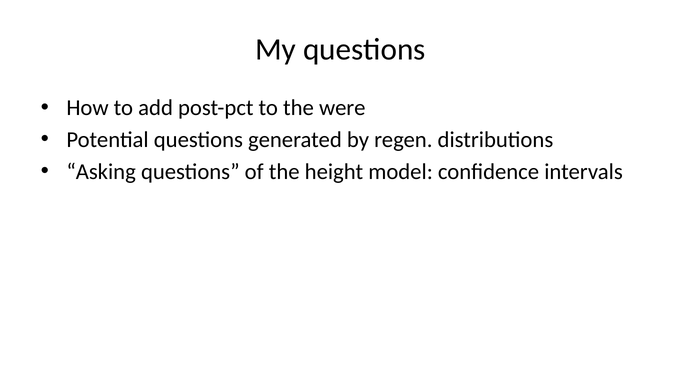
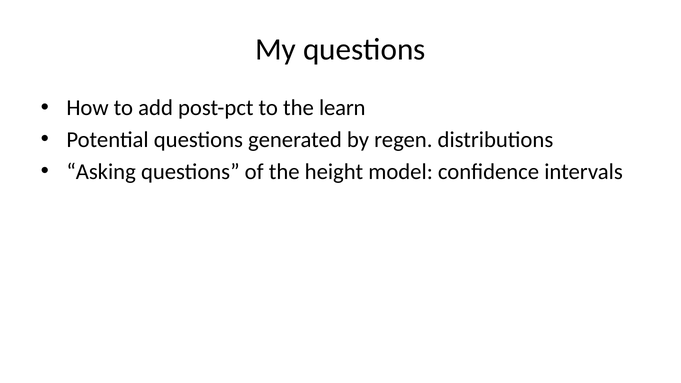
were: were -> learn
